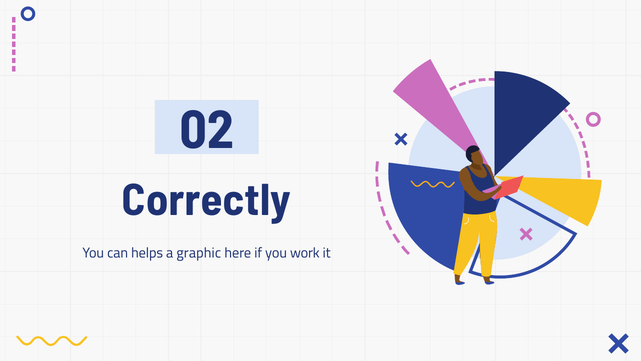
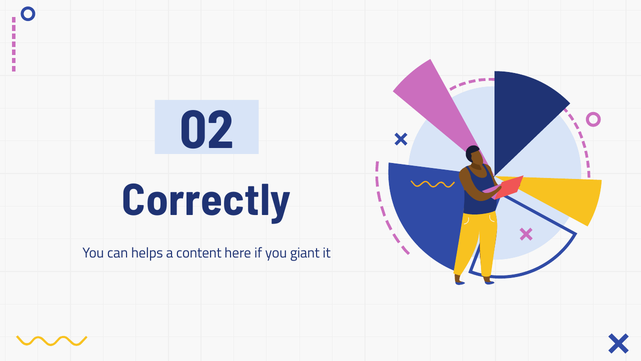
graphic: graphic -> content
work: work -> giant
